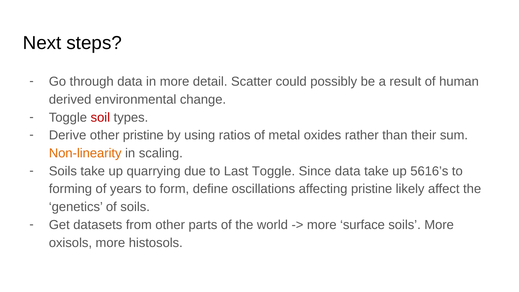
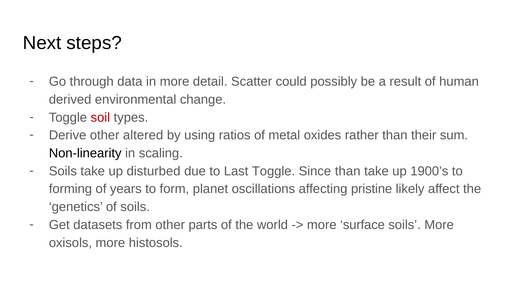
other pristine: pristine -> altered
Non-linearity colour: orange -> black
quarrying: quarrying -> disturbed
Since data: data -> than
5616’s: 5616’s -> 1900’s
define: define -> planet
